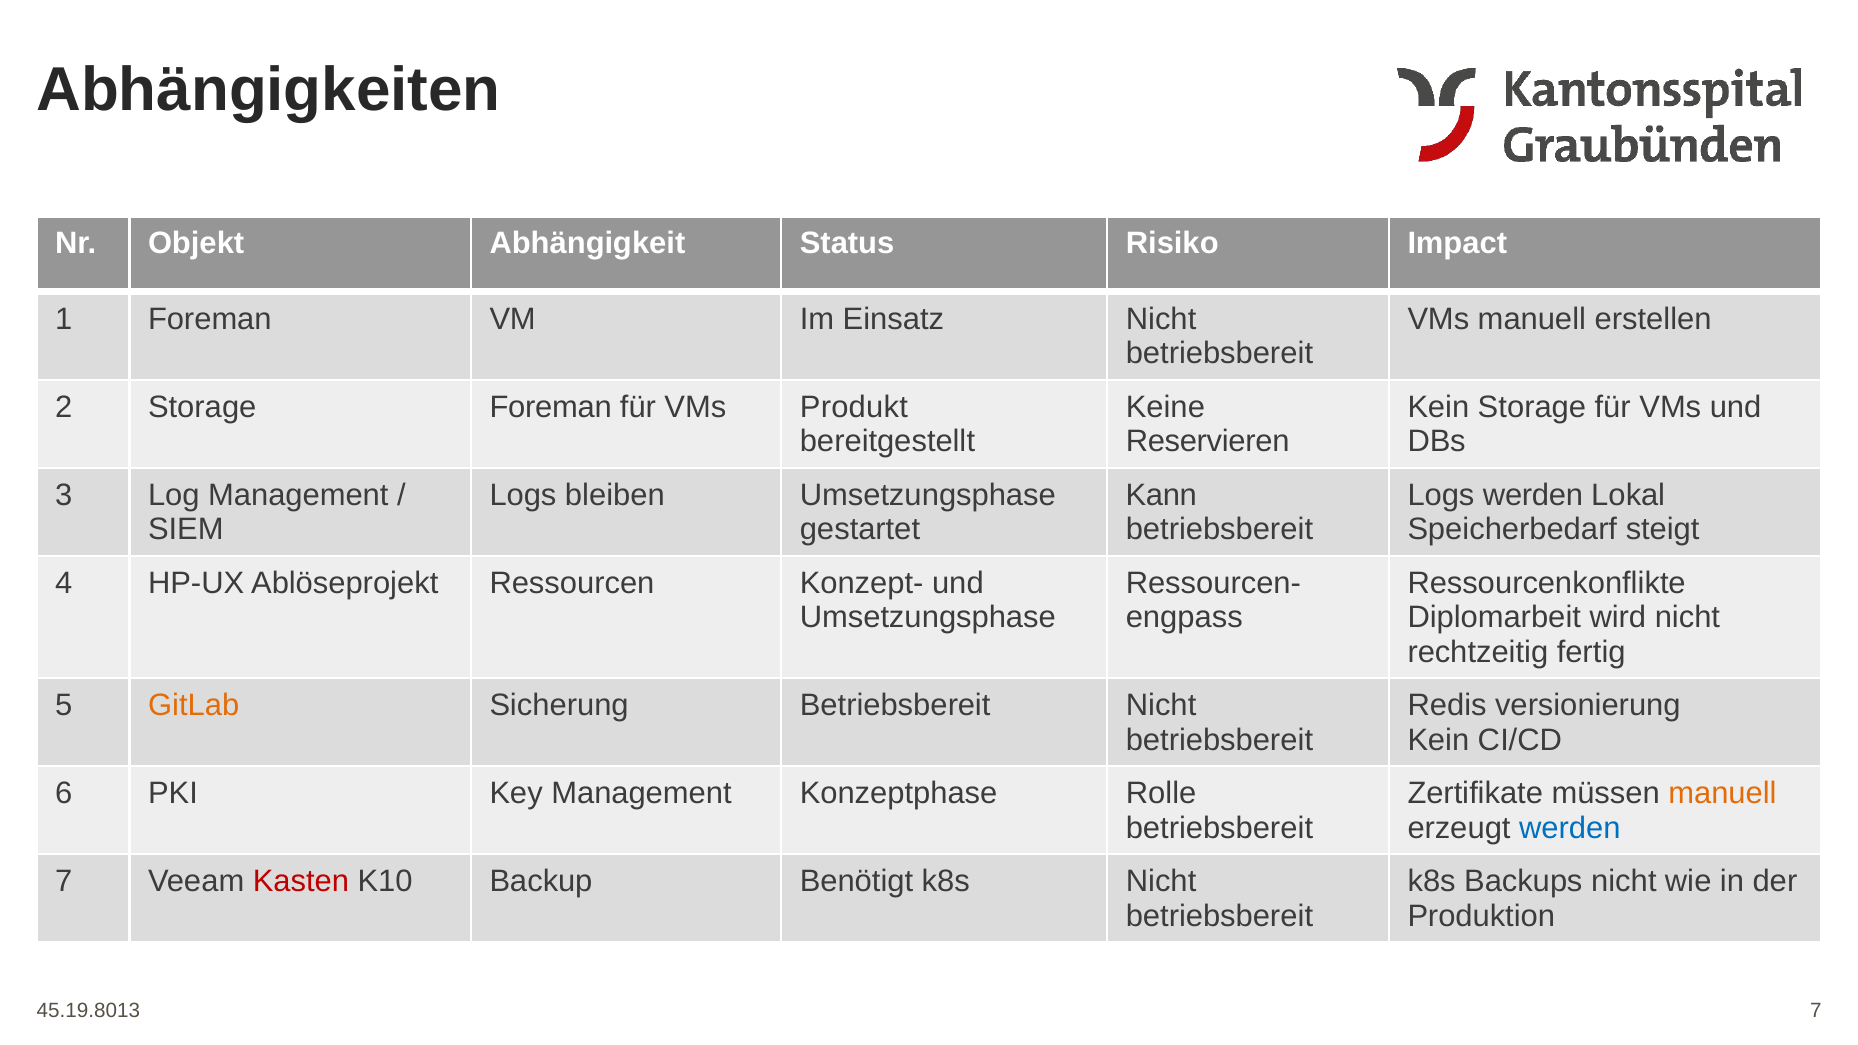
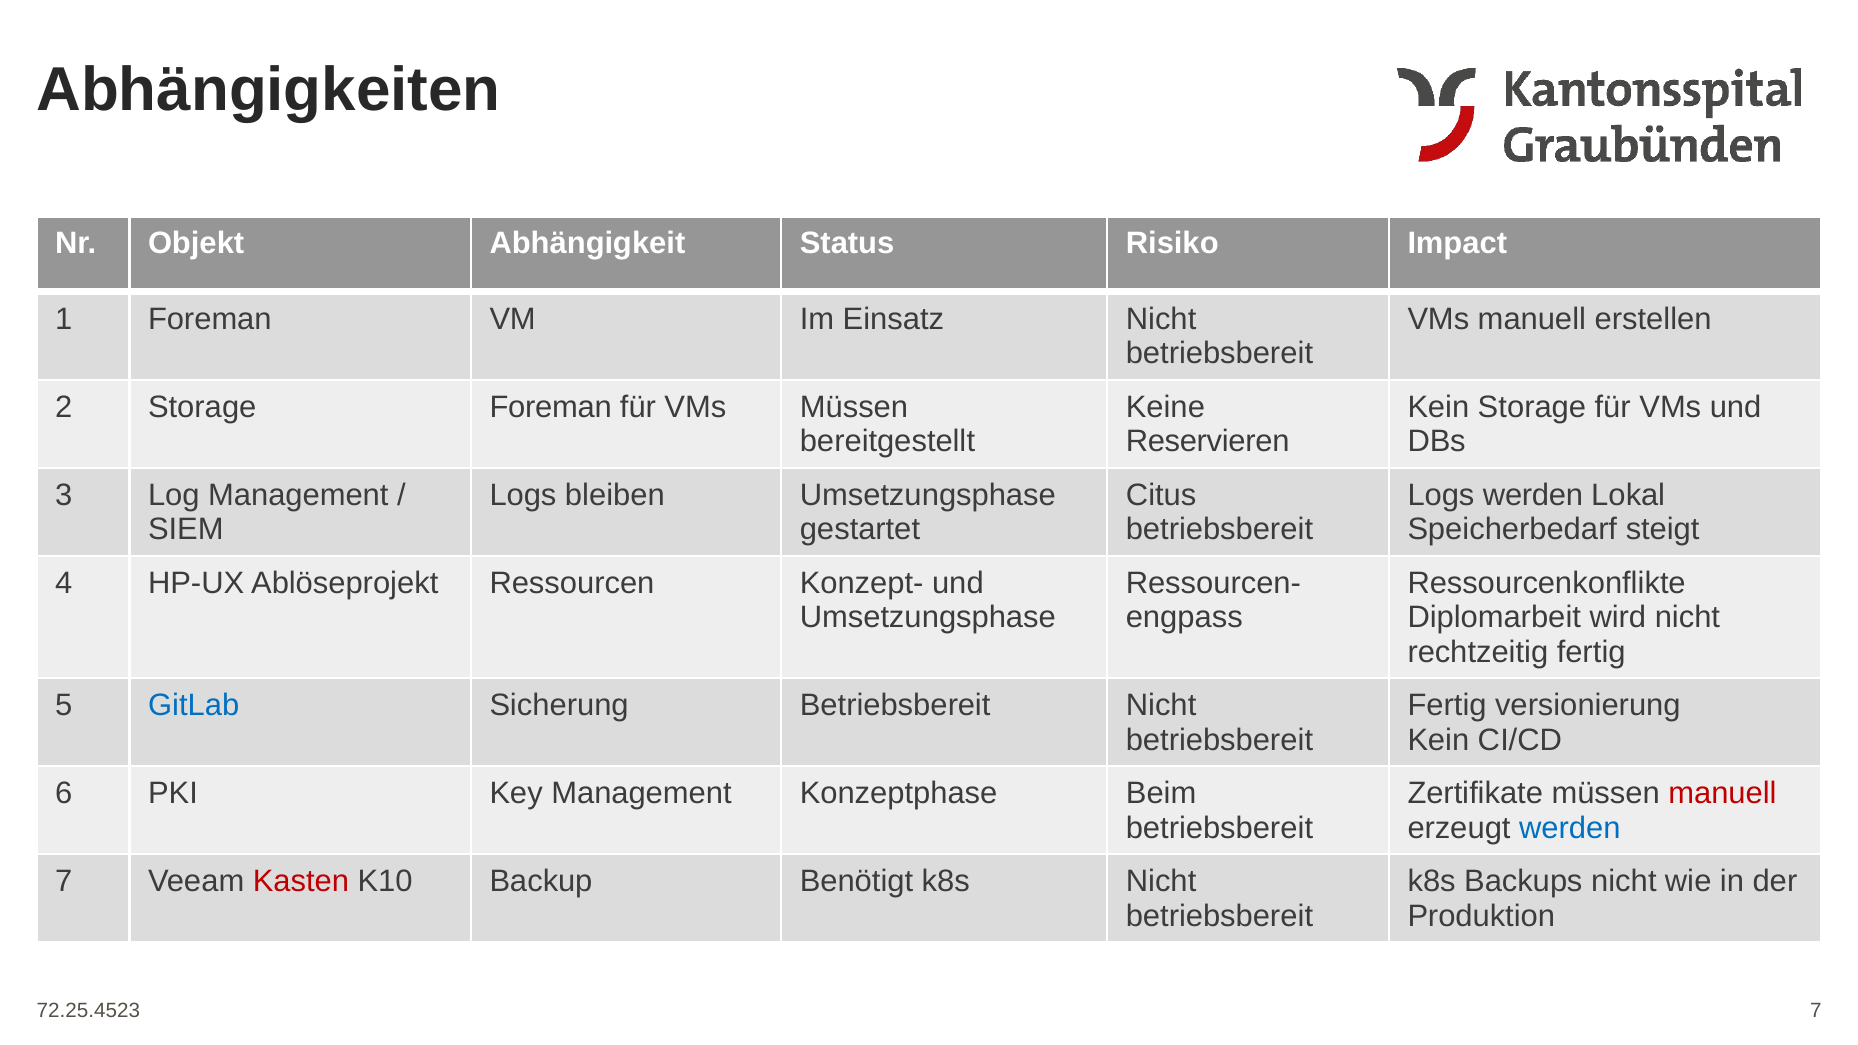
VMs Produkt: Produkt -> Müssen
Kann: Kann -> Citus
GitLab colour: orange -> blue
Redis at (1447, 706): Redis -> Fertig
Rolle: Rolle -> Beim
manuell at (1722, 794) colour: orange -> red
45.19.8013: 45.19.8013 -> 72.25.4523
